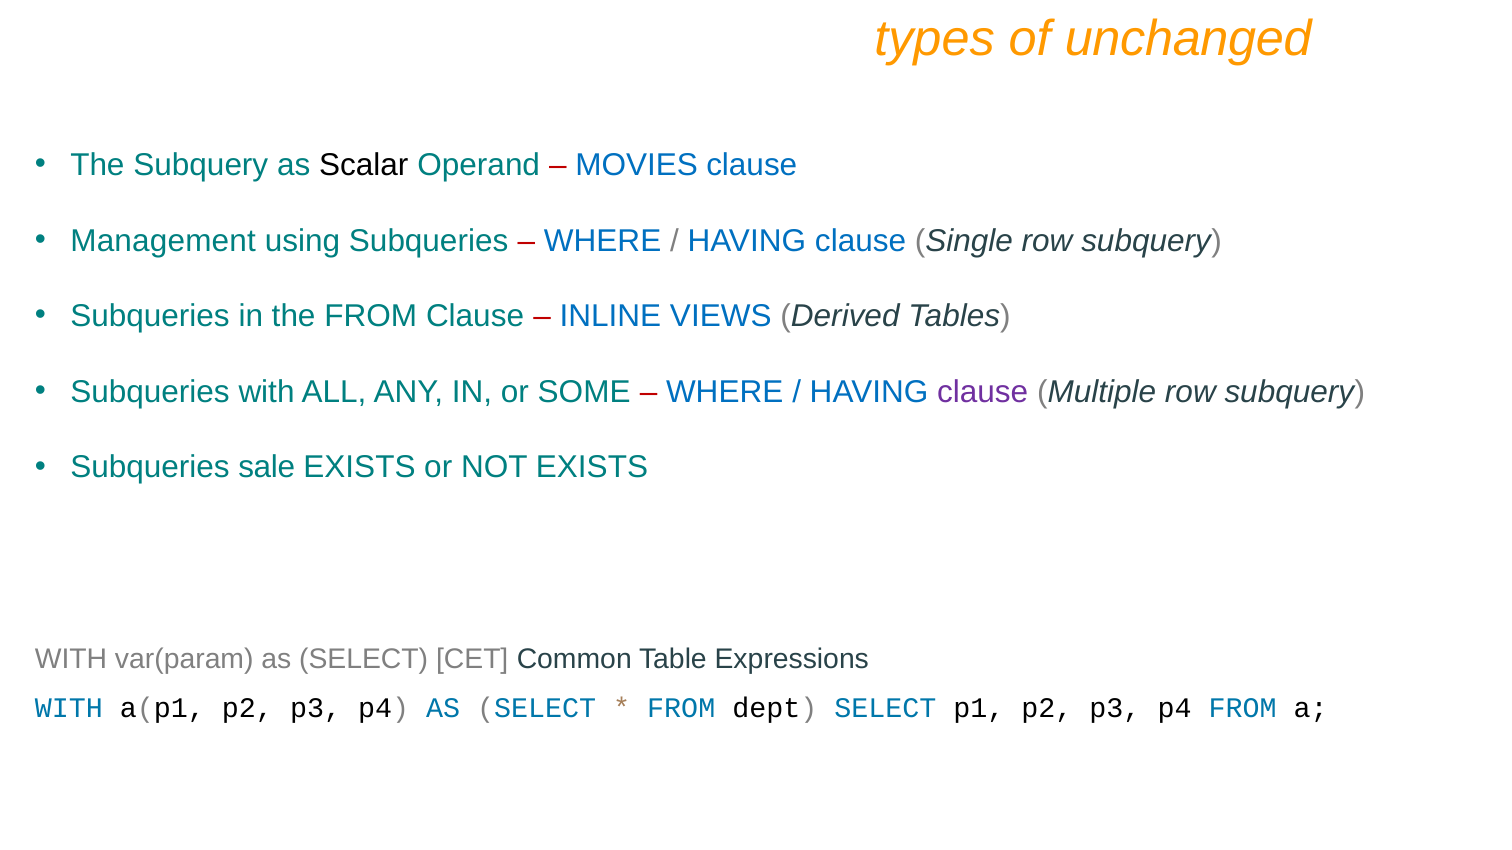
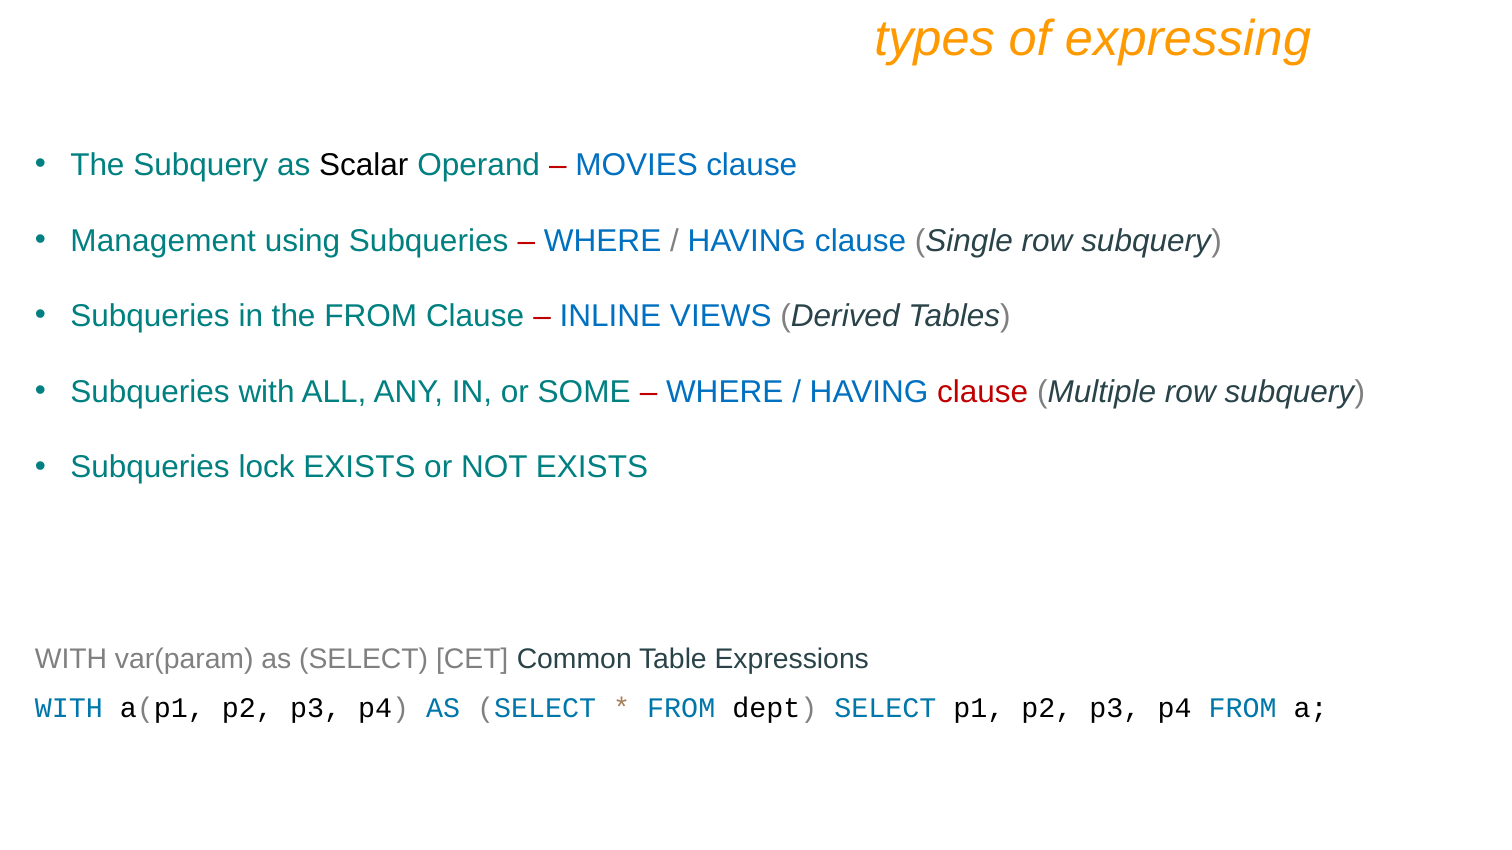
unchanged: unchanged -> expressing
clause at (983, 392) colour: purple -> red
sale: sale -> lock
